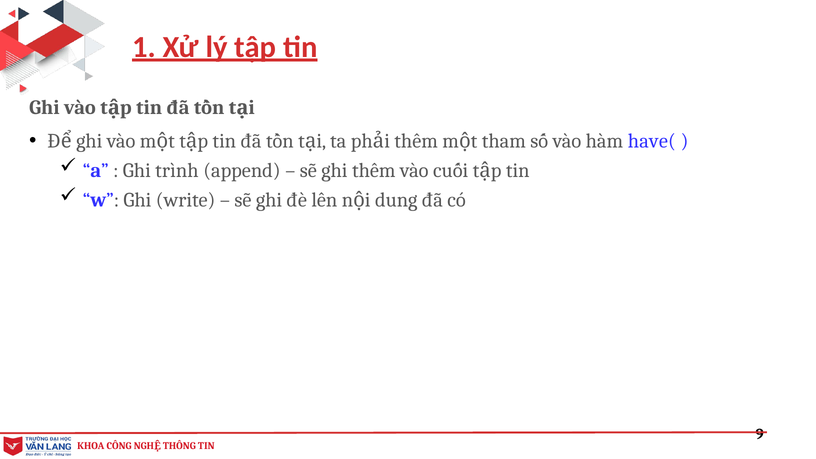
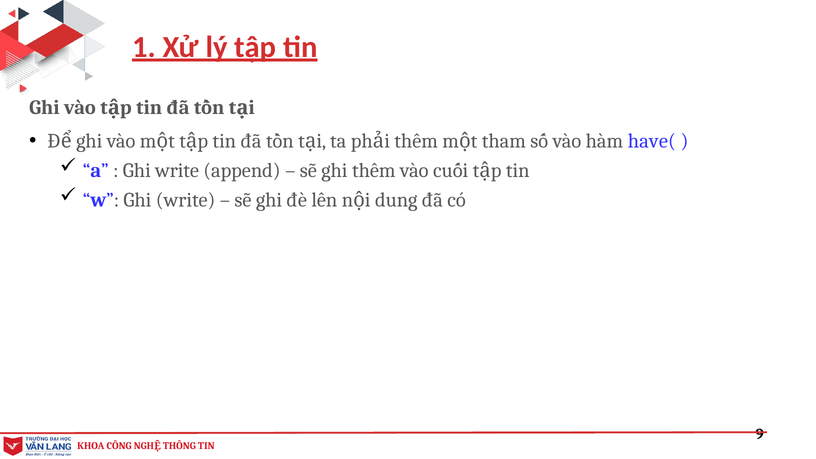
trình at (177, 170): trình -> write
